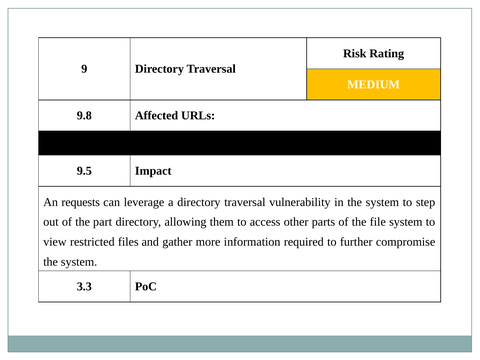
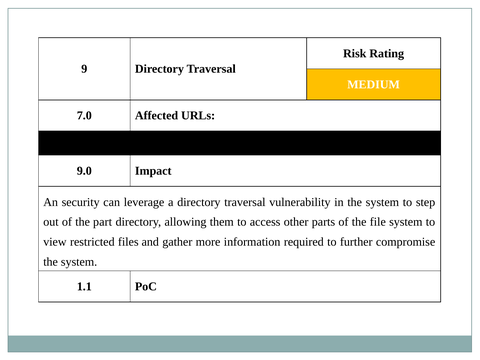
9.8: 9.8 -> 7.0
9.5: 9.5 -> 9.0
requests: requests -> security
3.3: 3.3 -> 1.1
